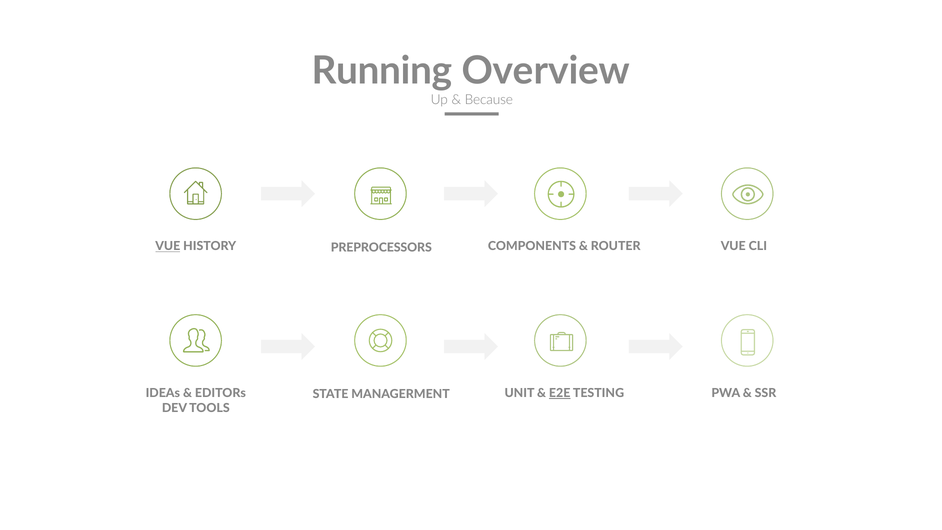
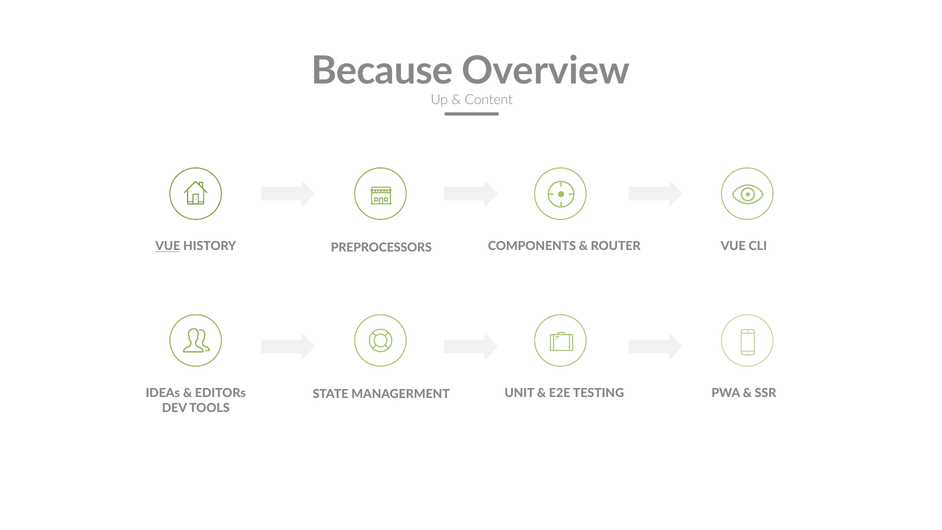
Running: Running -> Because
Because: Because -> Content
E2E underline: present -> none
